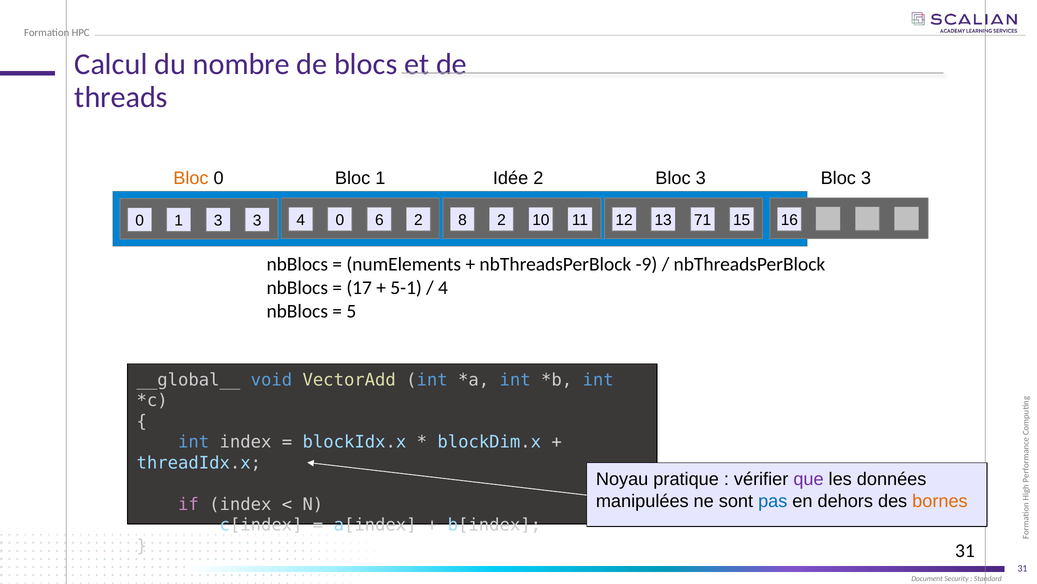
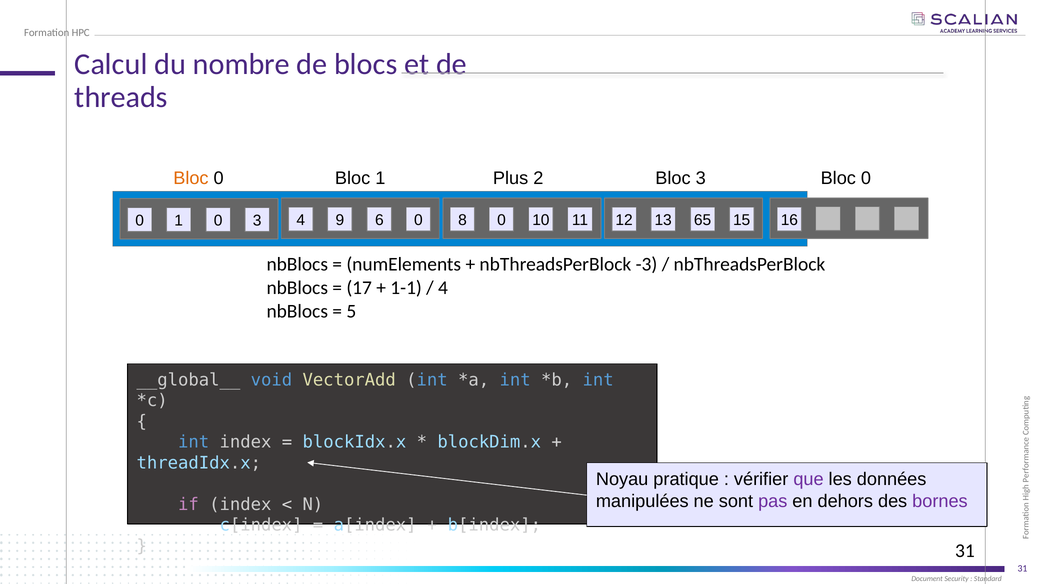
Idée: Idée -> Plus
3 Bloc 3: 3 -> 0
4 2: 2 -> 0
71: 71 -> 65
1 3: 3 -> 0
0 0: 0 -> 9
6 2: 2 -> 0
-9: -9 -> -3
5-1: 5-1 -> 1-1
pas colour: blue -> purple
bornes colour: orange -> purple
